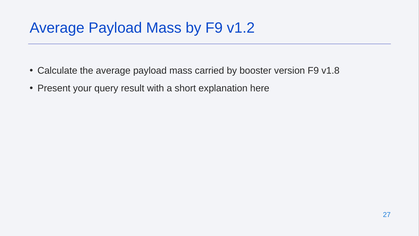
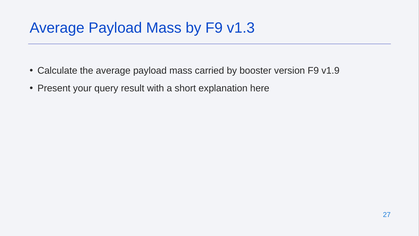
v1.2: v1.2 -> v1.3
v1.8: v1.8 -> v1.9
